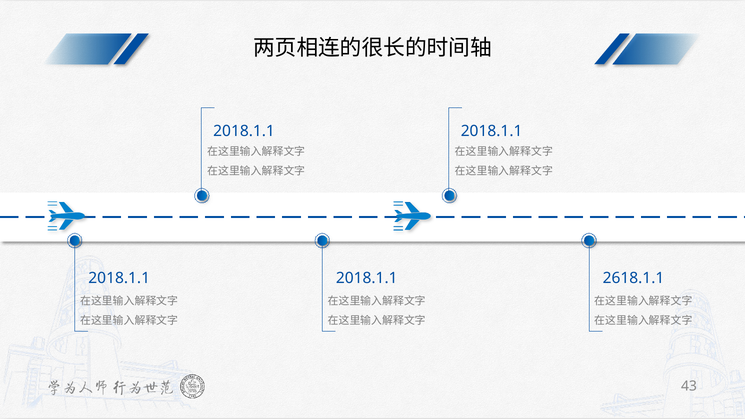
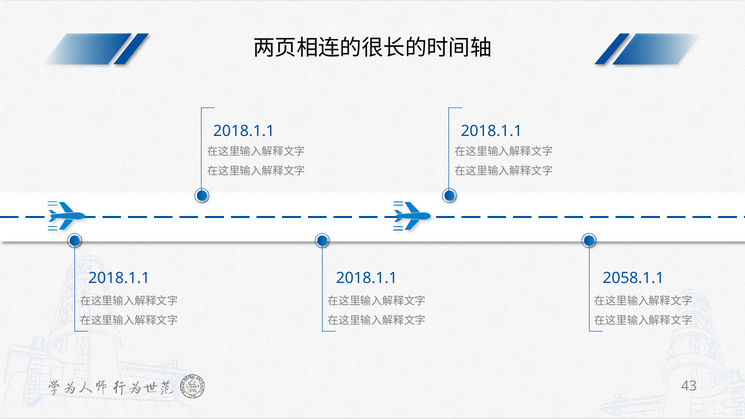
2618.1.1: 2618.1.1 -> 2058.1.1
